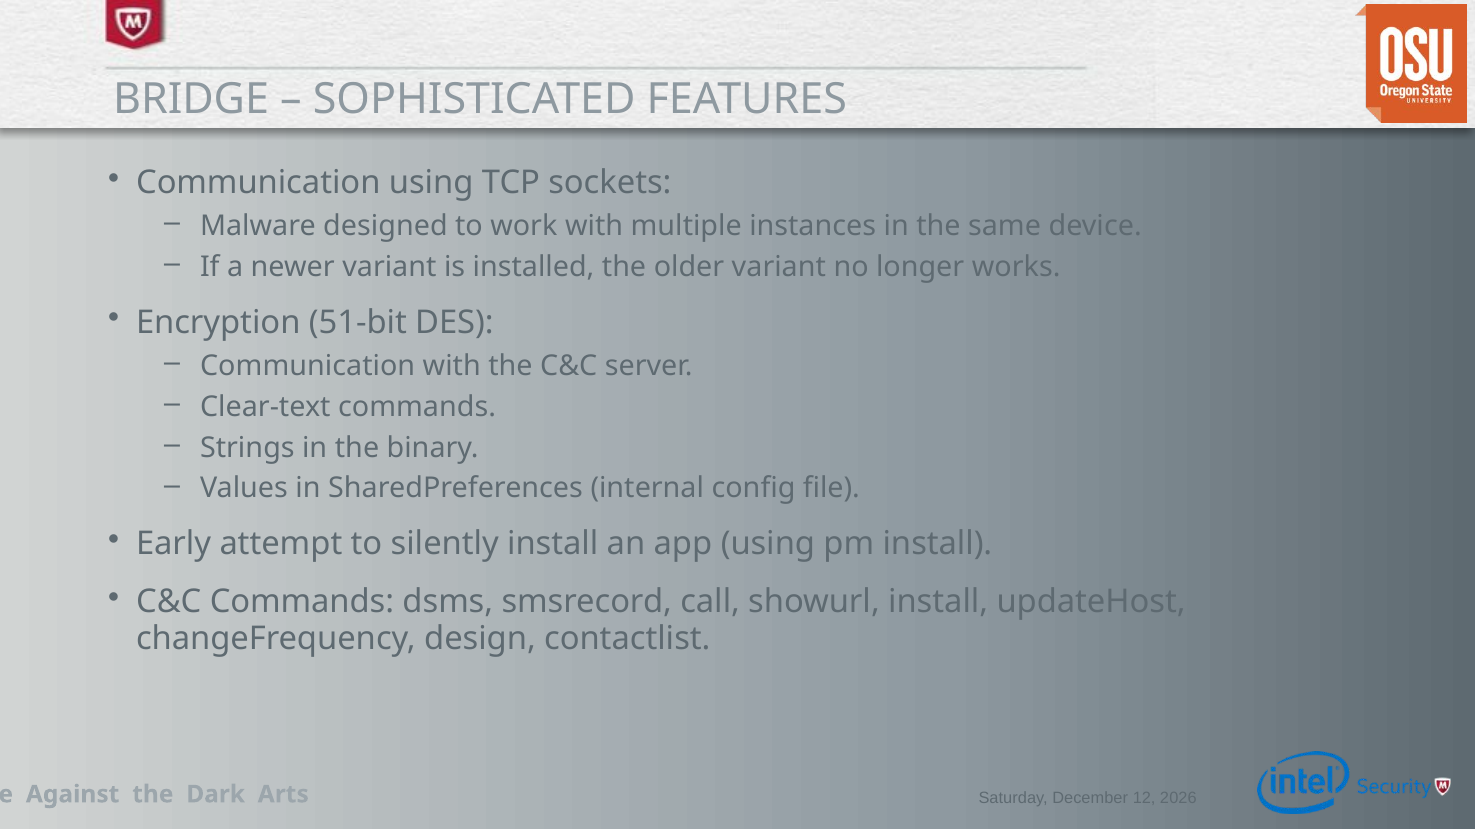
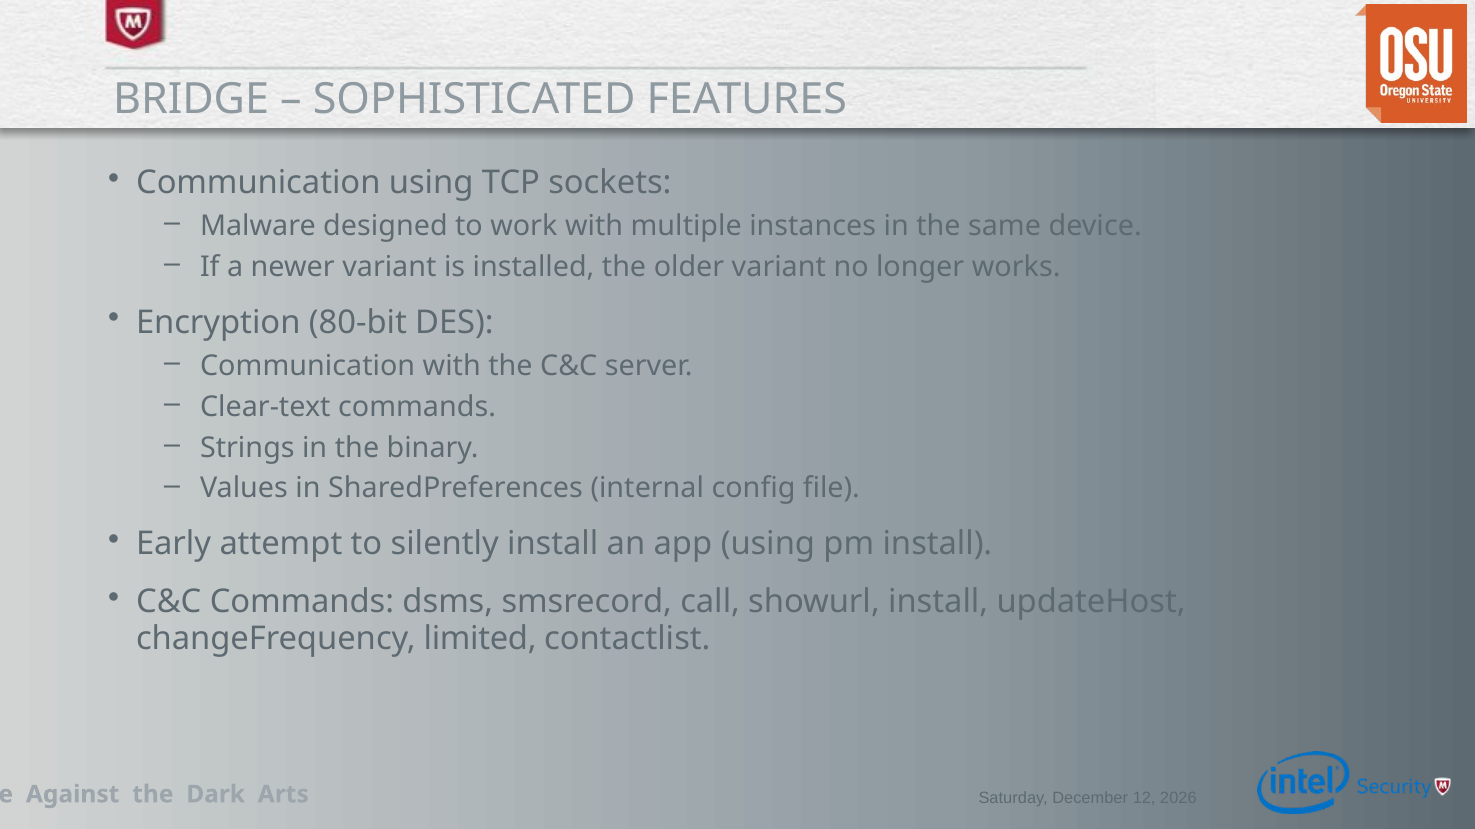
51-bit: 51-bit -> 80-bit
design: design -> limited
